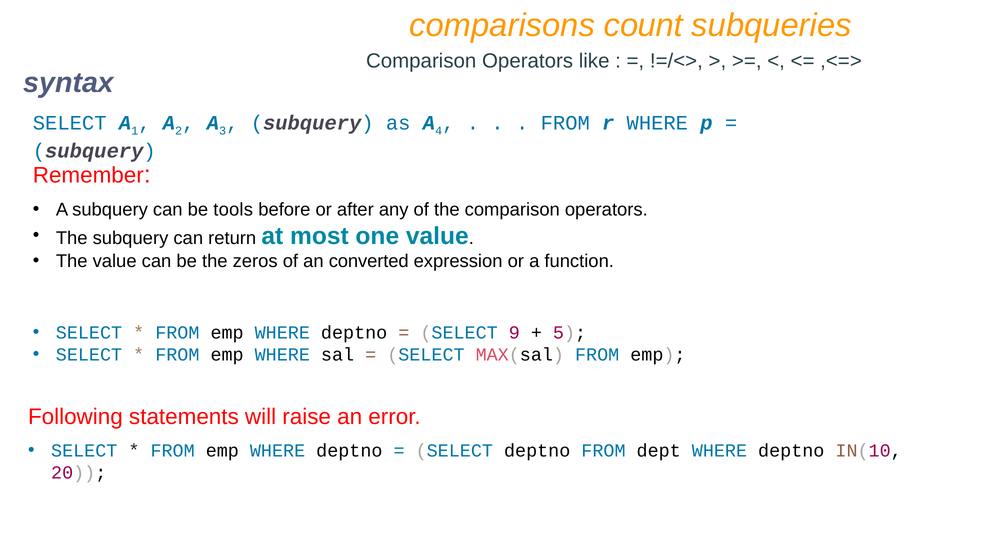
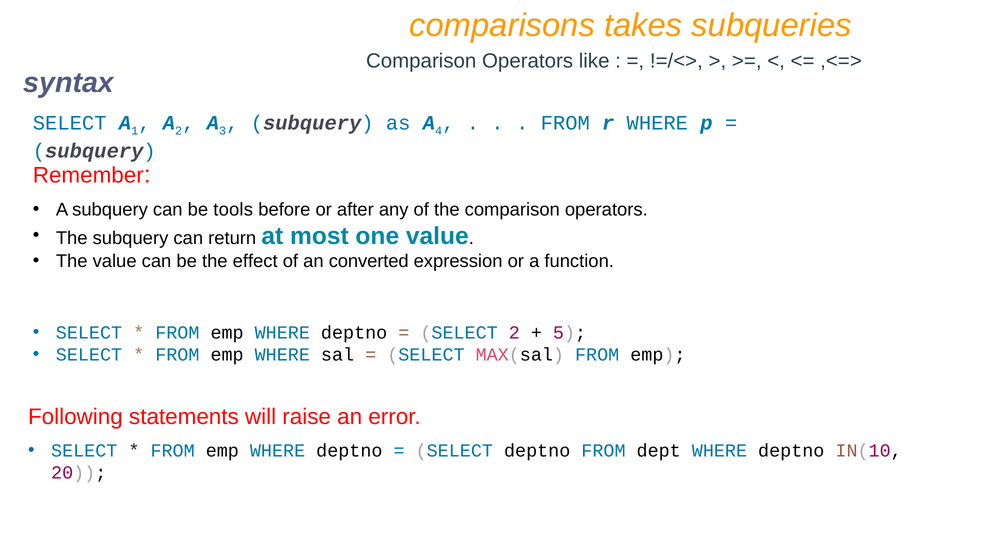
count: count -> takes
zeros: zeros -> effect
SELECT 9: 9 -> 2
